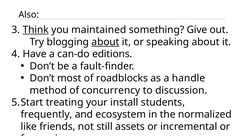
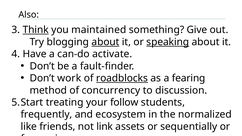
speaking underline: none -> present
editions: editions -> activate
most: most -> work
roadblocks underline: none -> present
handle: handle -> fearing
install: install -> follow
still: still -> link
incremental: incremental -> sequentially
